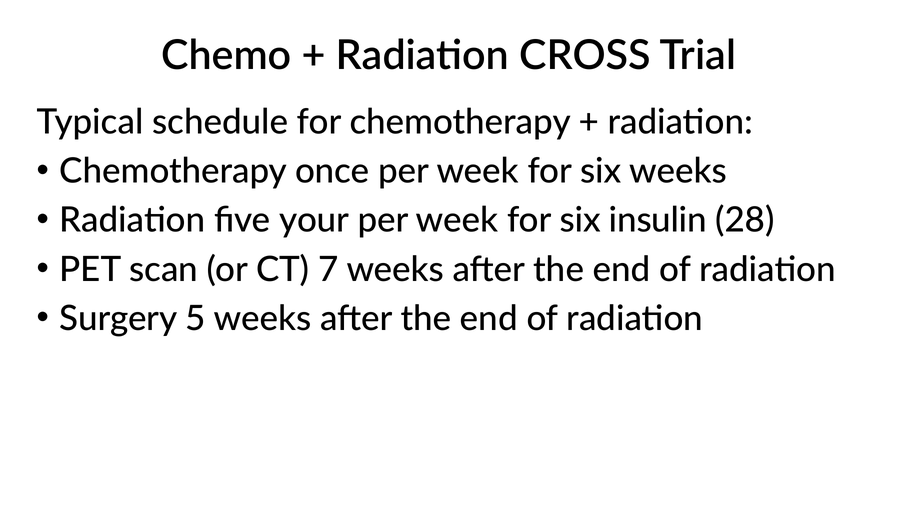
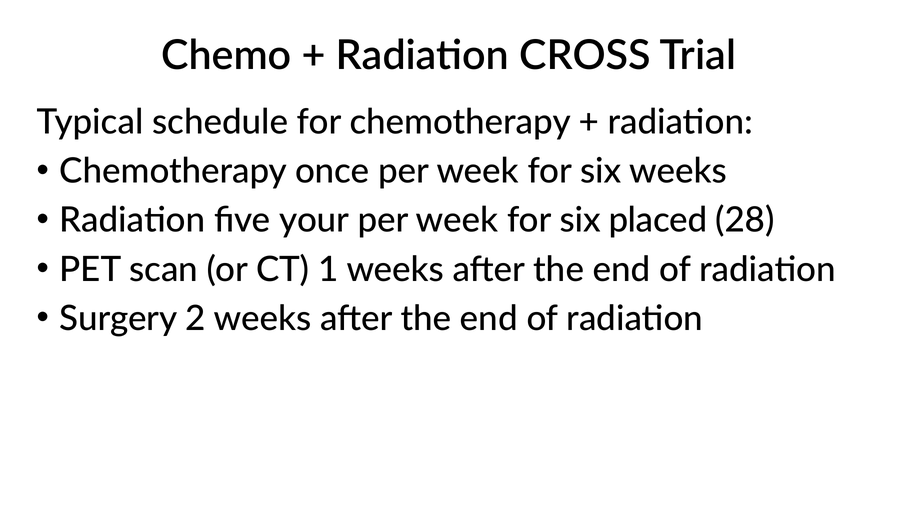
insulin: insulin -> placed
7: 7 -> 1
5: 5 -> 2
